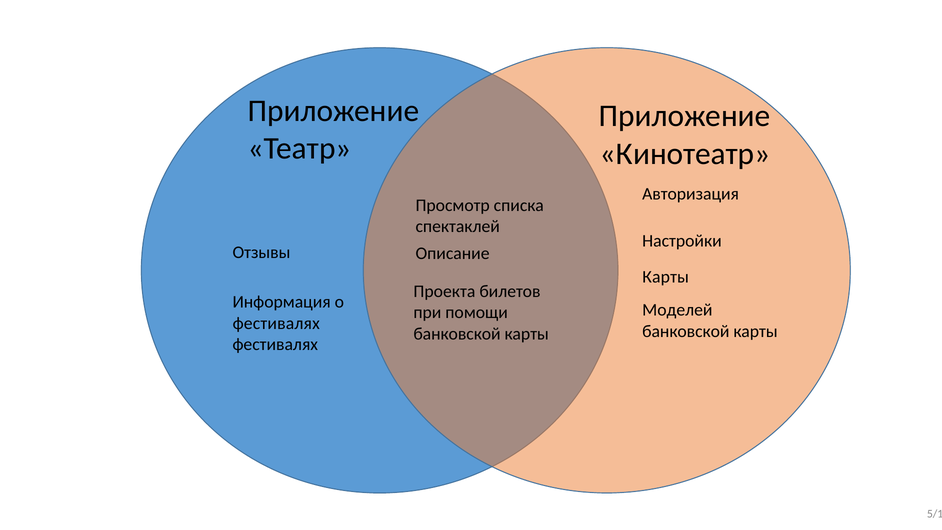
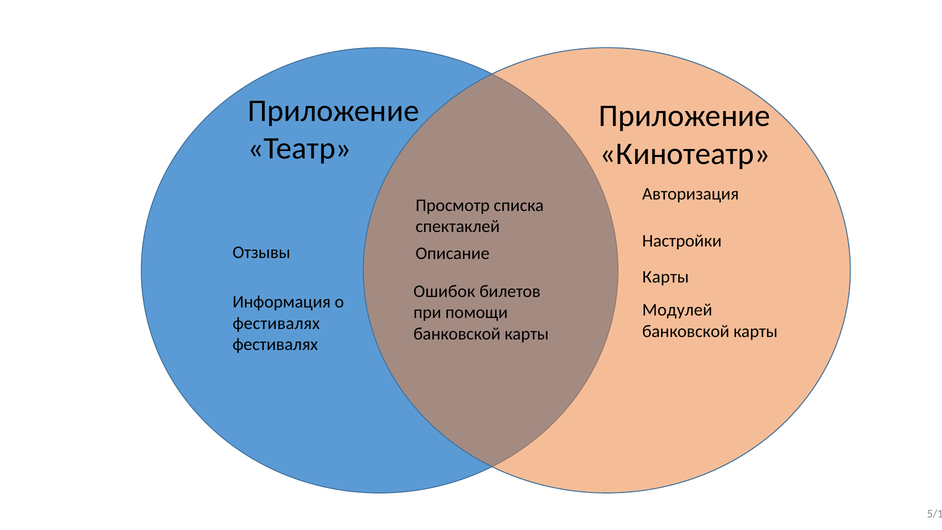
Проекта: Проекта -> Ошибок
Моделей: Моделей -> Модулей
